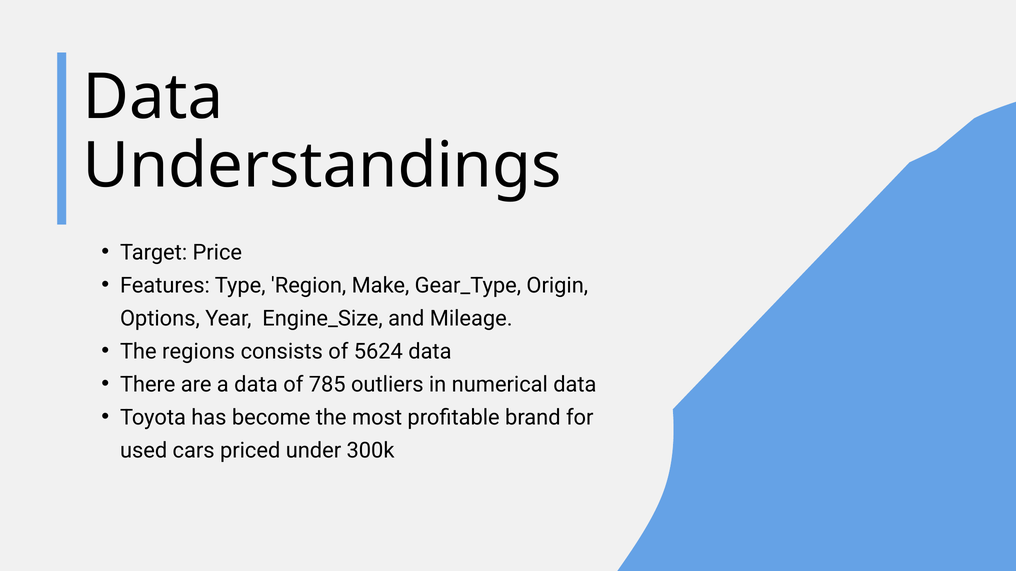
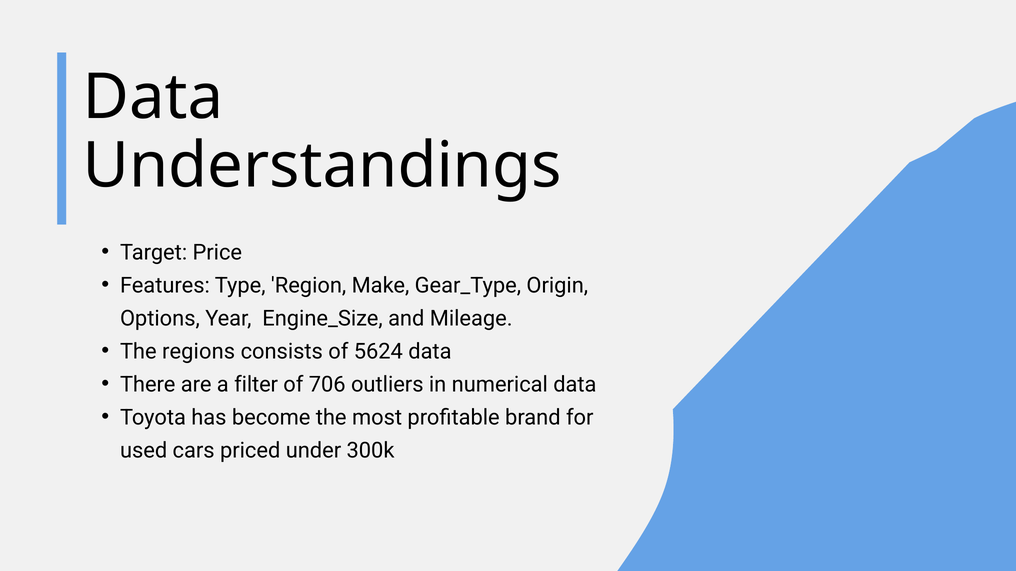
a data: data -> filter
785: 785 -> 706
